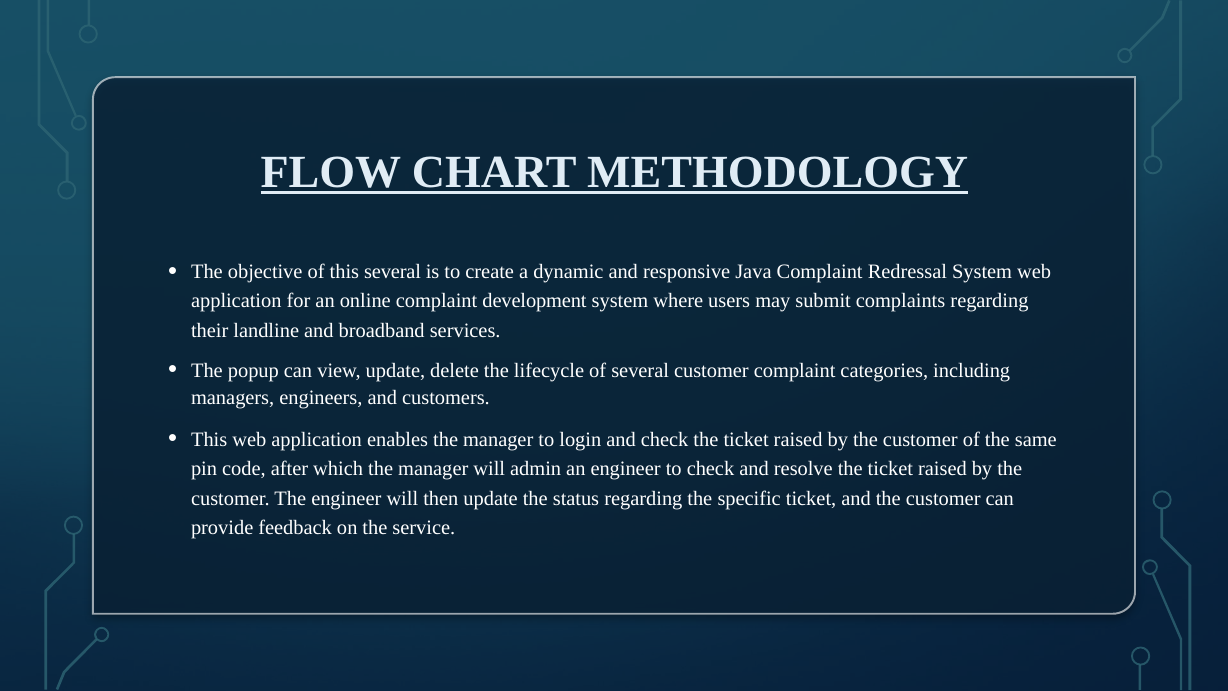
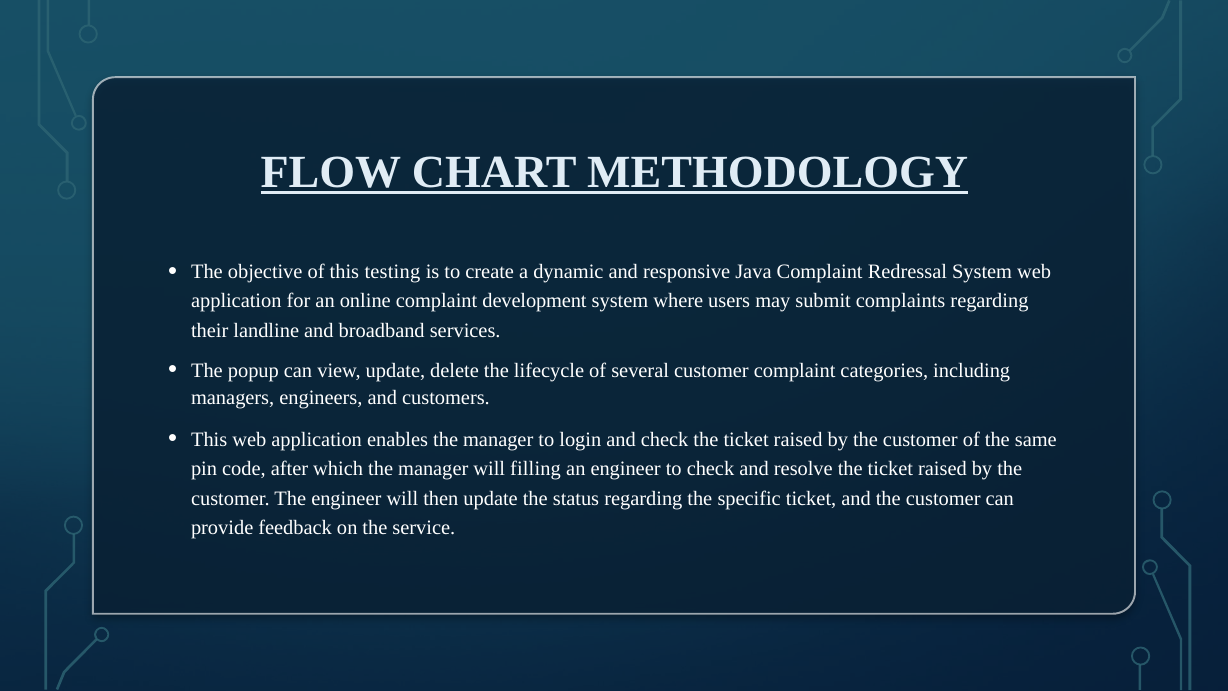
this several: several -> testing
admin: admin -> filling
